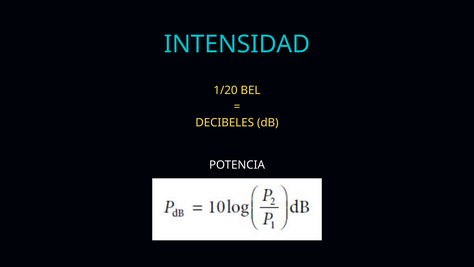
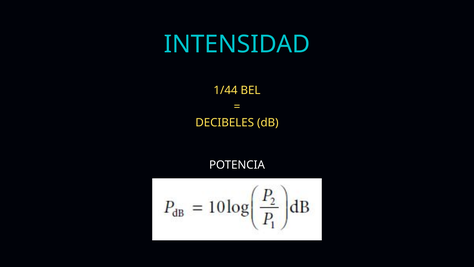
1/20: 1/20 -> 1/44
